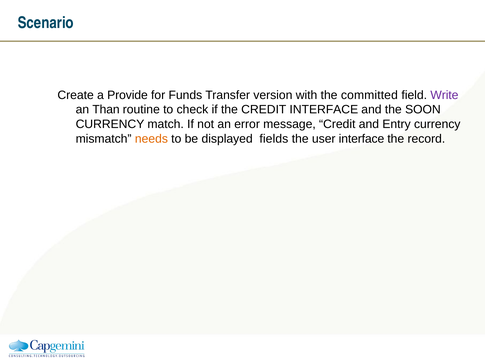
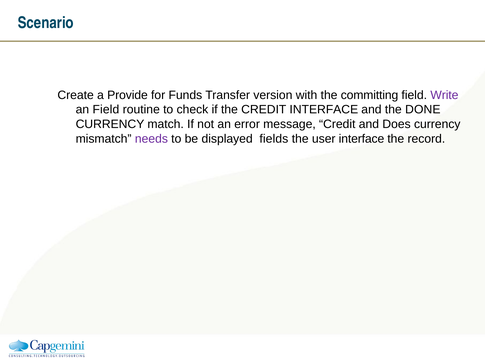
committed: committed -> committing
an Than: Than -> Field
SOON: SOON -> DONE
Entry: Entry -> Does
needs colour: orange -> purple
